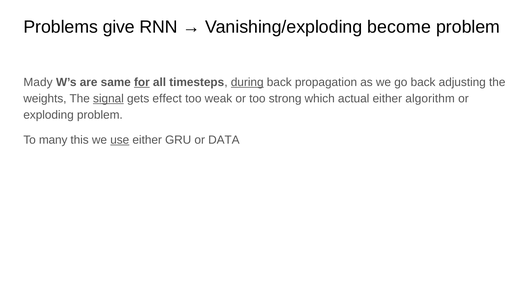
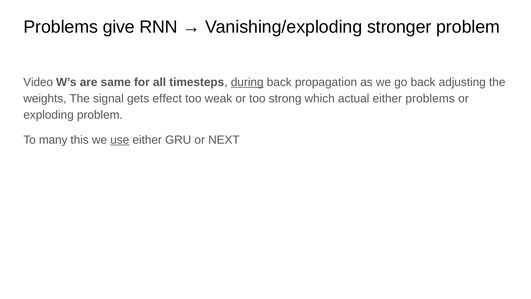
become: become -> stronger
Mady: Mady -> Video
for underline: present -> none
signal underline: present -> none
either algorithm: algorithm -> problems
DATA: DATA -> NEXT
